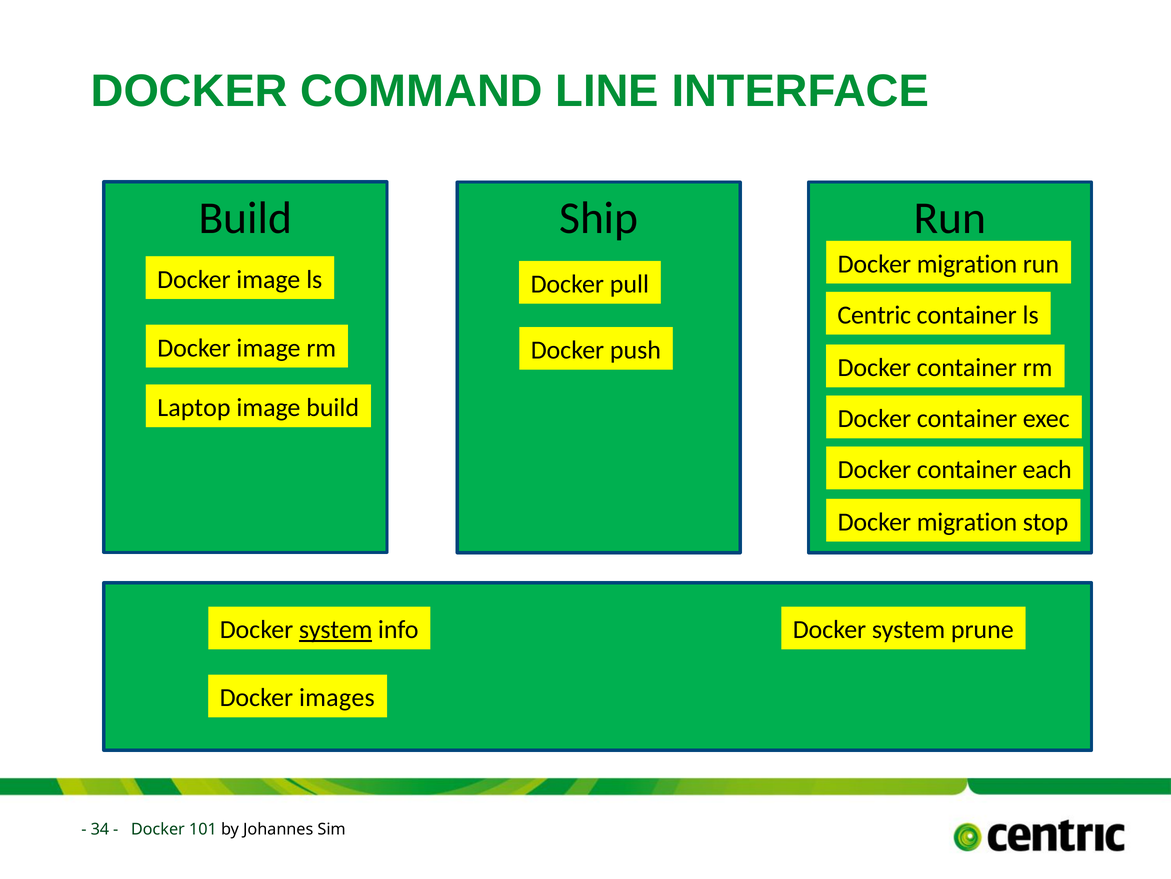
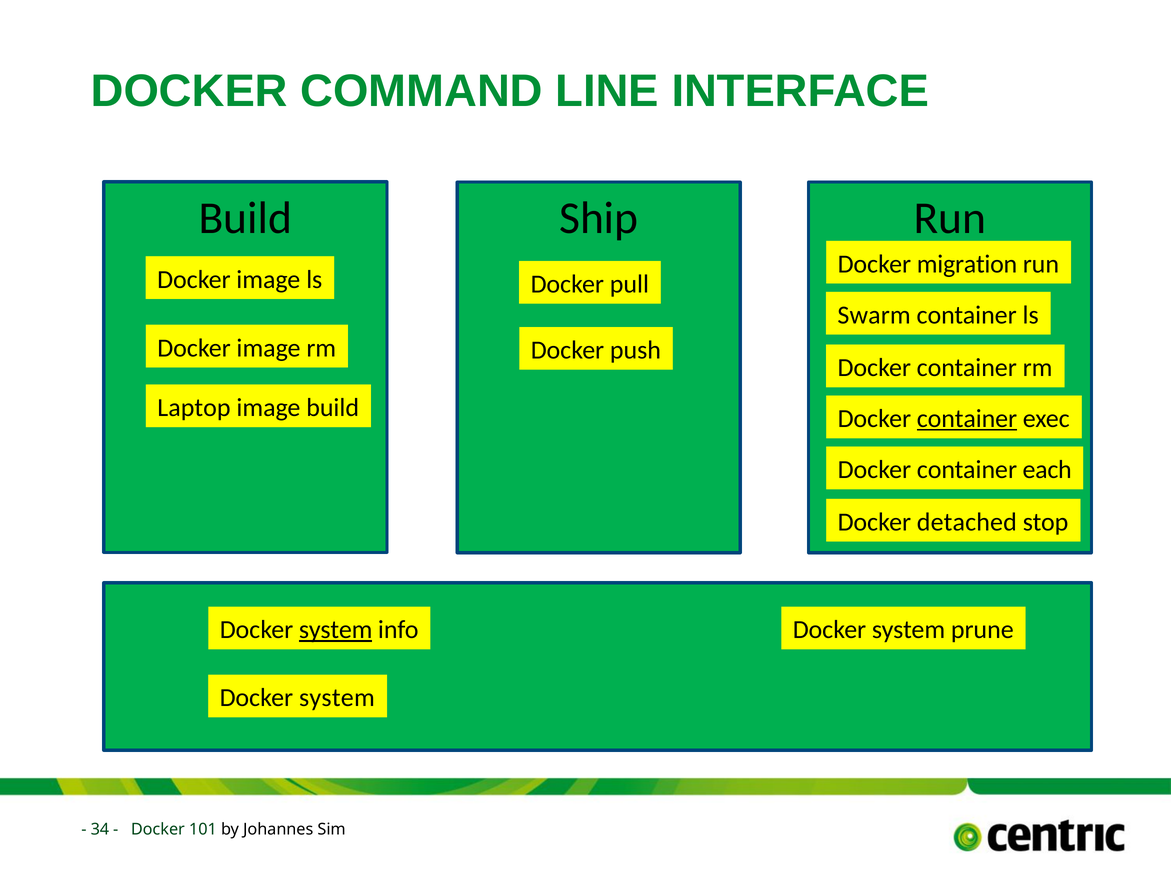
Centric: Centric -> Swarm
container at (967, 418) underline: none -> present
migration at (967, 522): migration -> detached
images at (337, 697): images -> system
